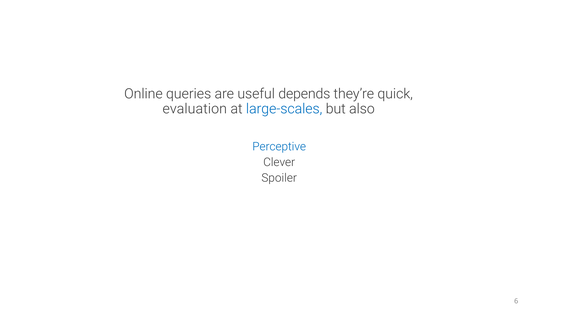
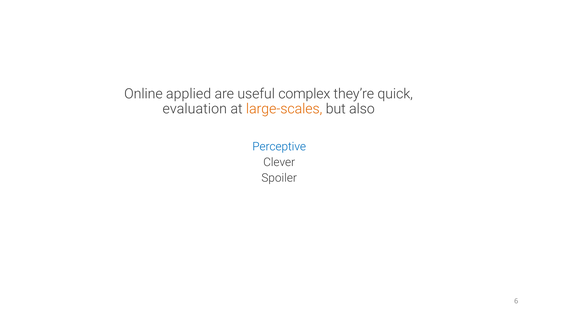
queries: queries -> applied
depends: depends -> complex
large-scales colour: blue -> orange
